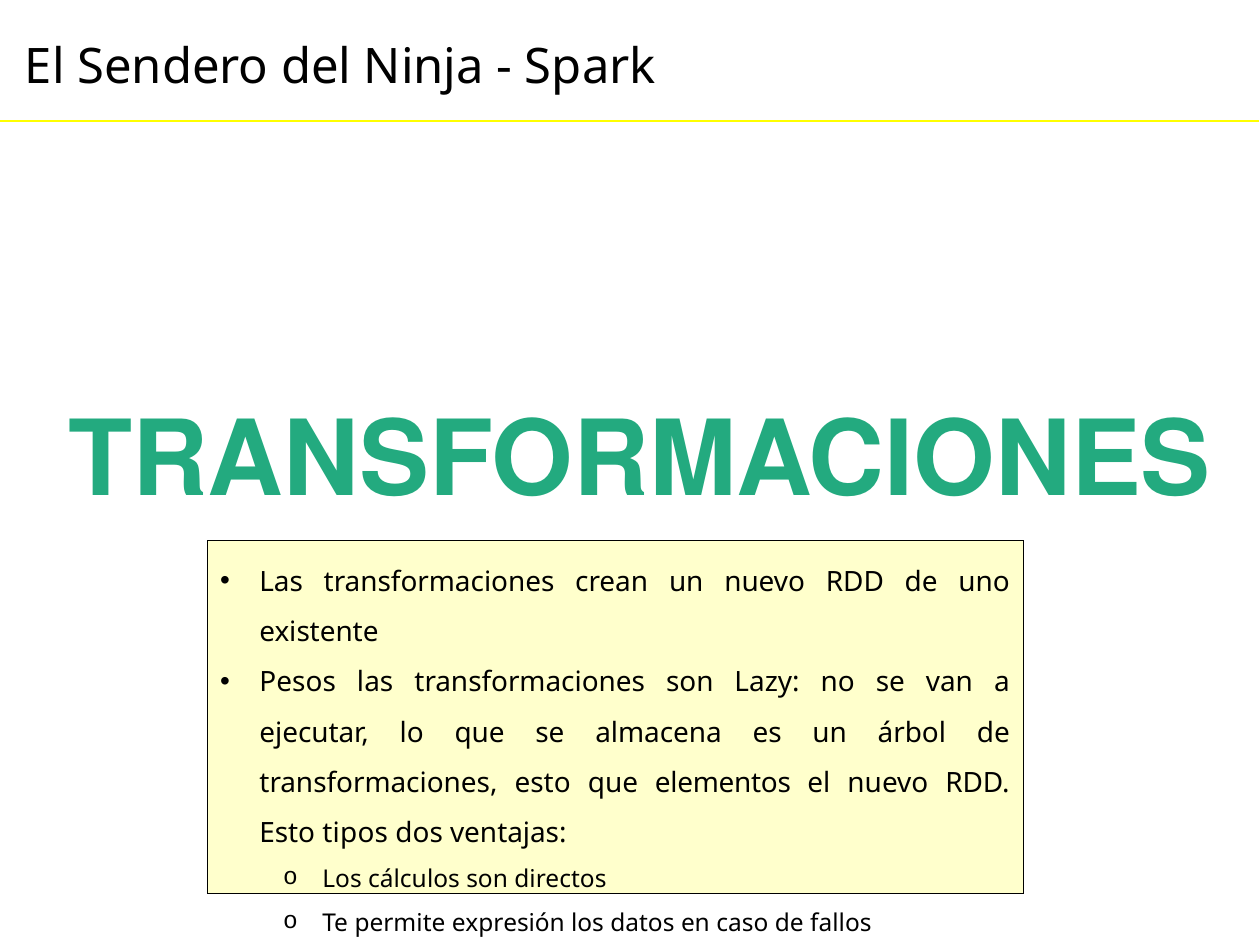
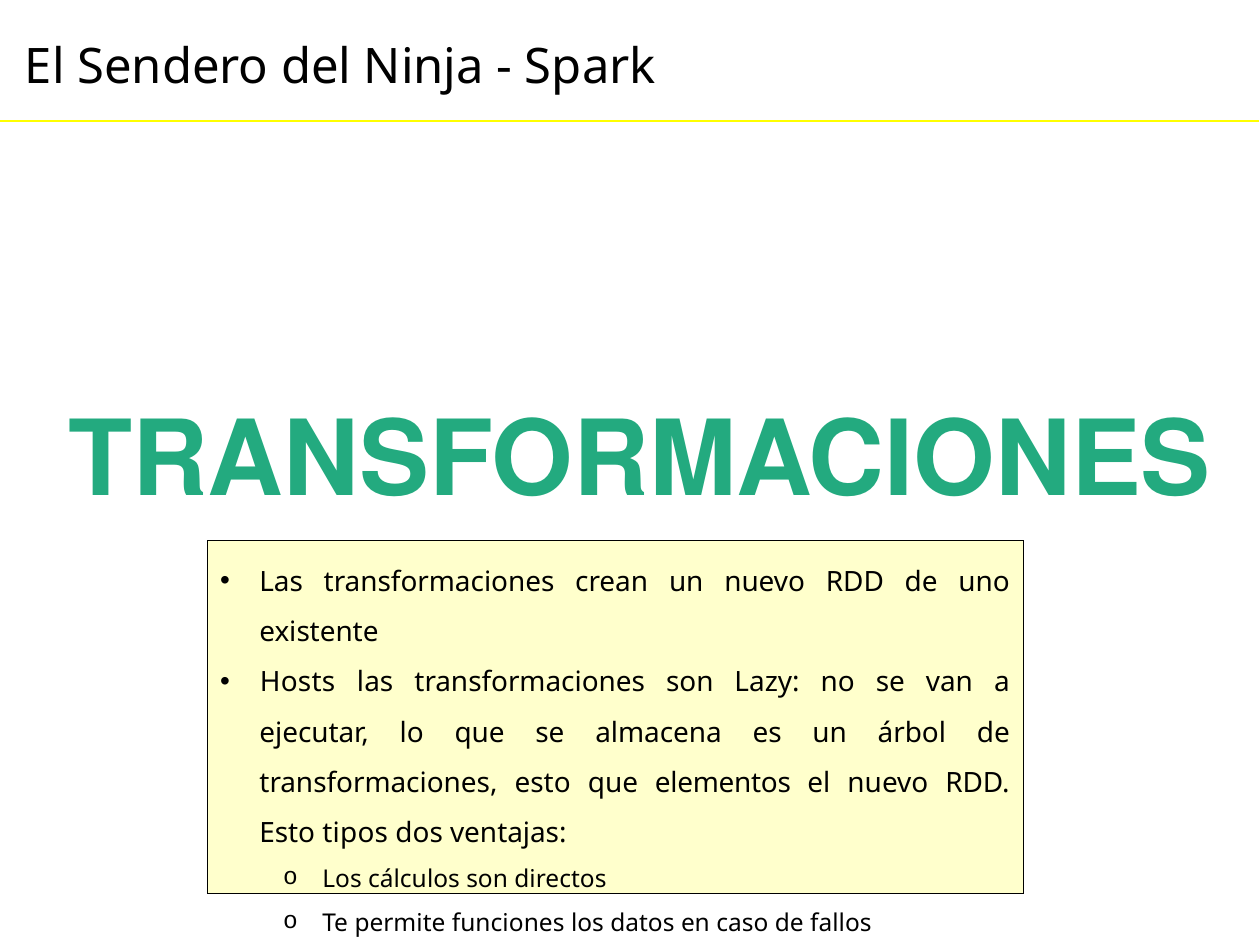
Pesos: Pesos -> Hosts
expresión: expresión -> funciones
